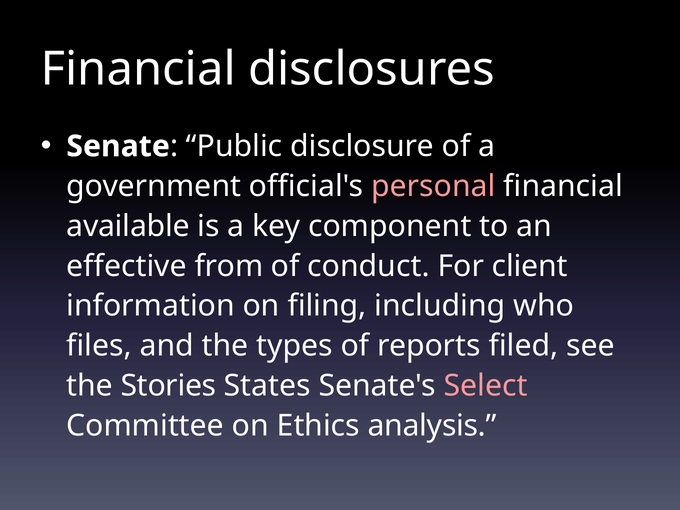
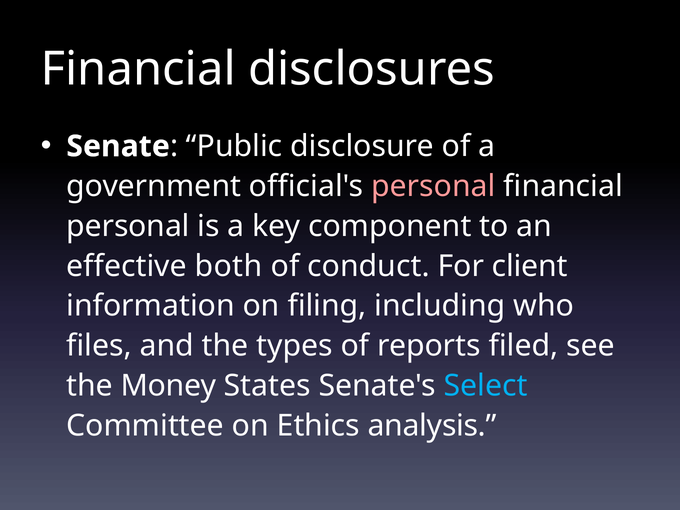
available at (128, 226): available -> personal
from: from -> both
Stories: Stories -> Money
Select colour: pink -> light blue
